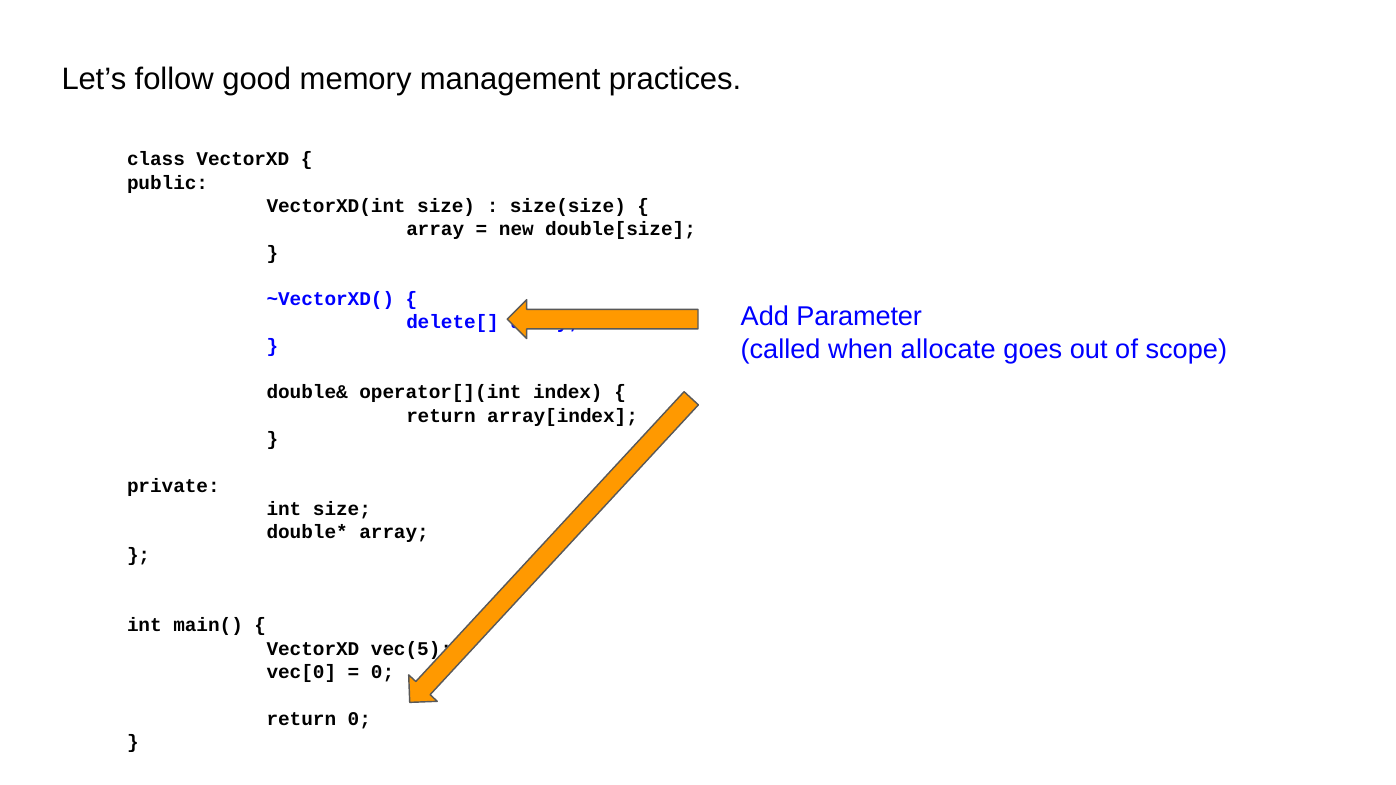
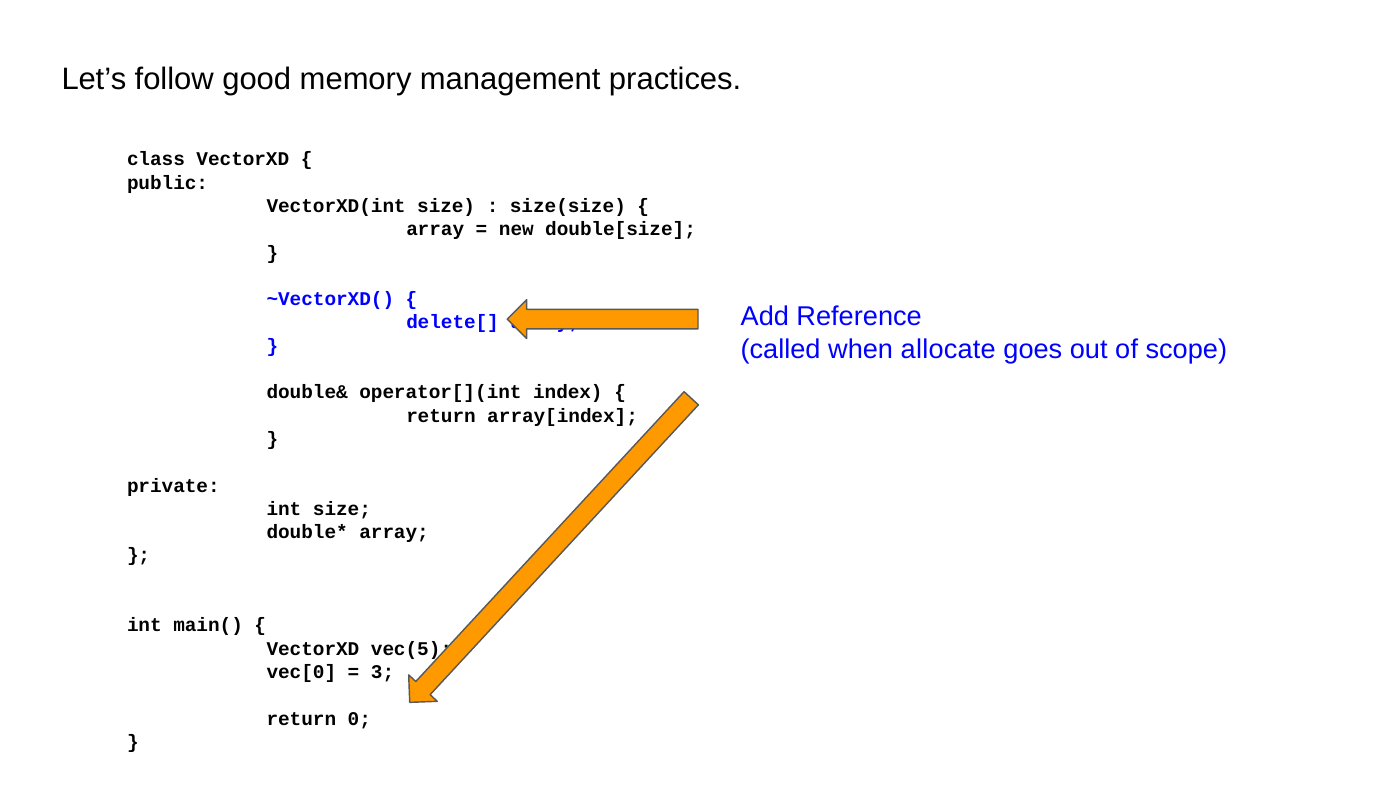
Parameter: Parameter -> Reference
0 at (383, 672): 0 -> 3
